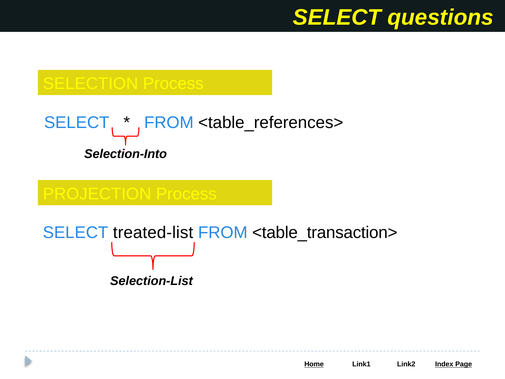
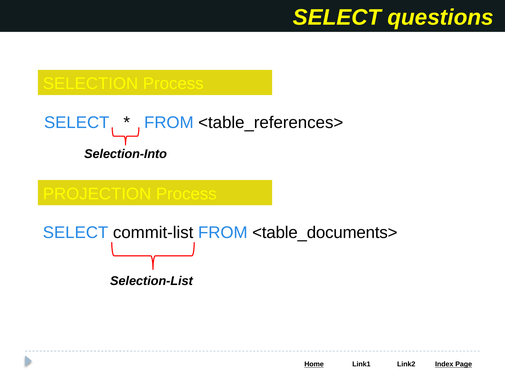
treated-list: treated-list -> commit-list
<table_transaction>: <table_transaction> -> <table_documents>
